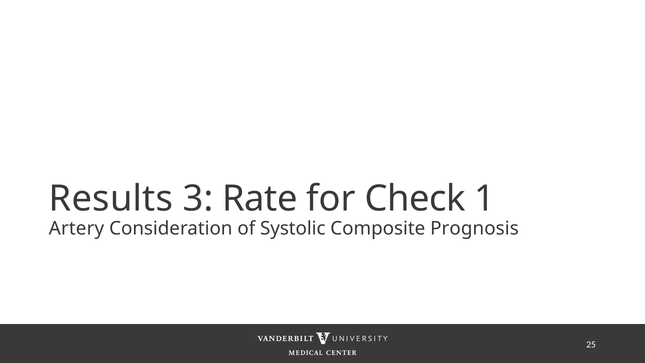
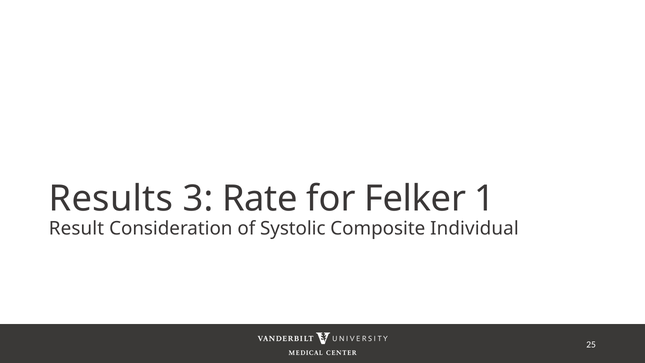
Check: Check -> Felker
Artery: Artery -> Result
Prognosis: Prognosis -> Individual
